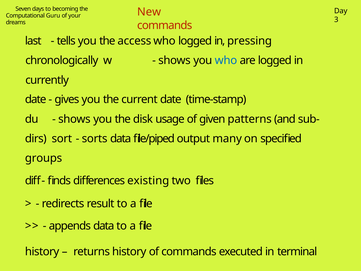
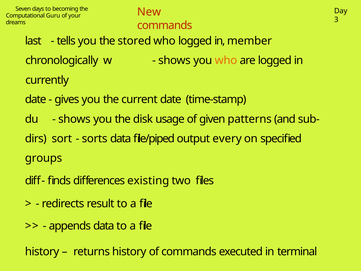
access: access -> stored
pressing: pressing -> member
who at (226, 60) colour: blue -> orange
many: many -> every
